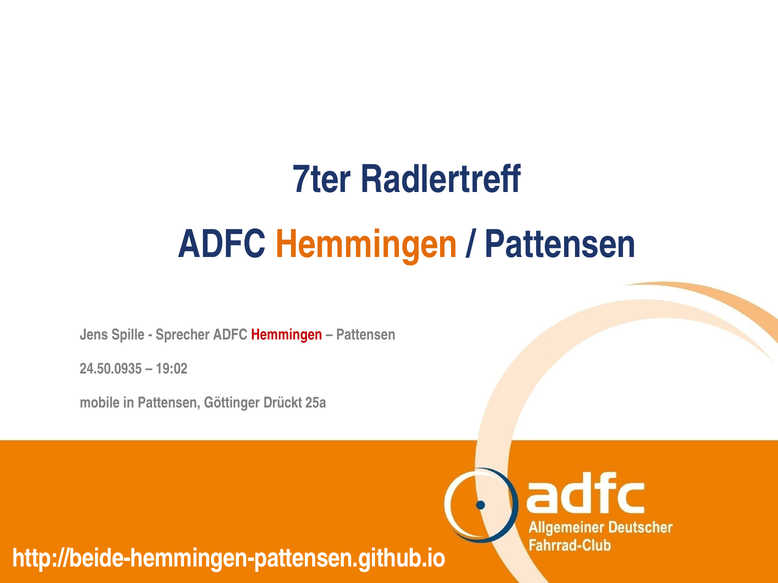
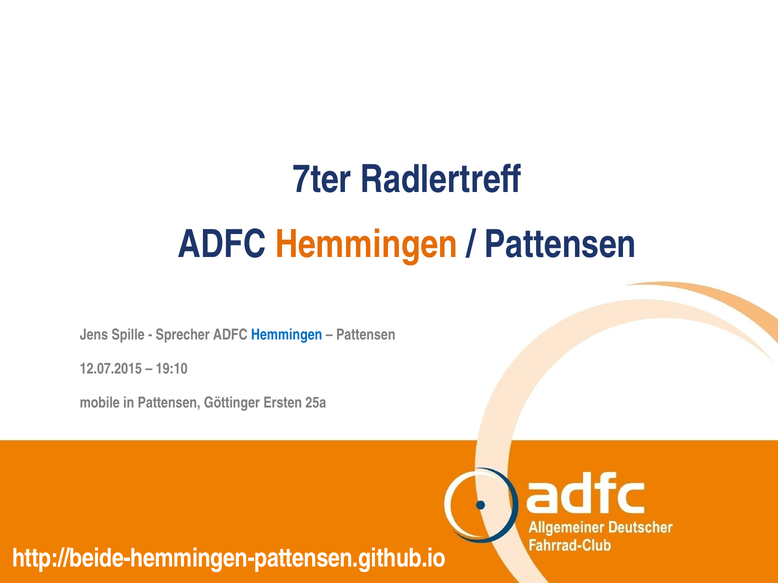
Hemmingen at (287, 335) colour: red -> blue
24.50.0935: 24.50.0935 -> 12.07.2015
19:02: 19:02 -> 19:10
Drückt: Drückt -> Ersten
